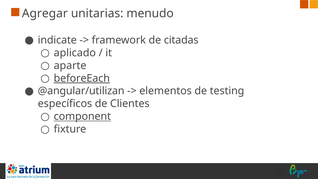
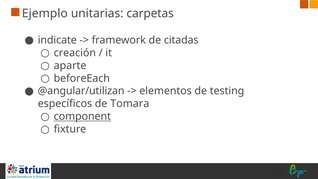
Agregar: Agregar -> Ejemplo
menudo: menudo -> carpetas
aplicado: aplicado -> creación
beforeEach underline: present -> none
Clientes: Clientes -> Tomara
